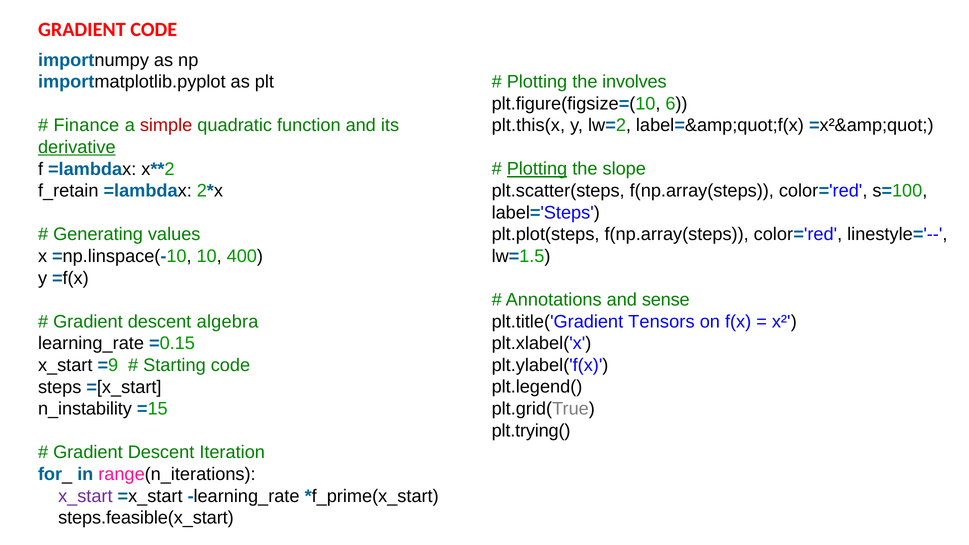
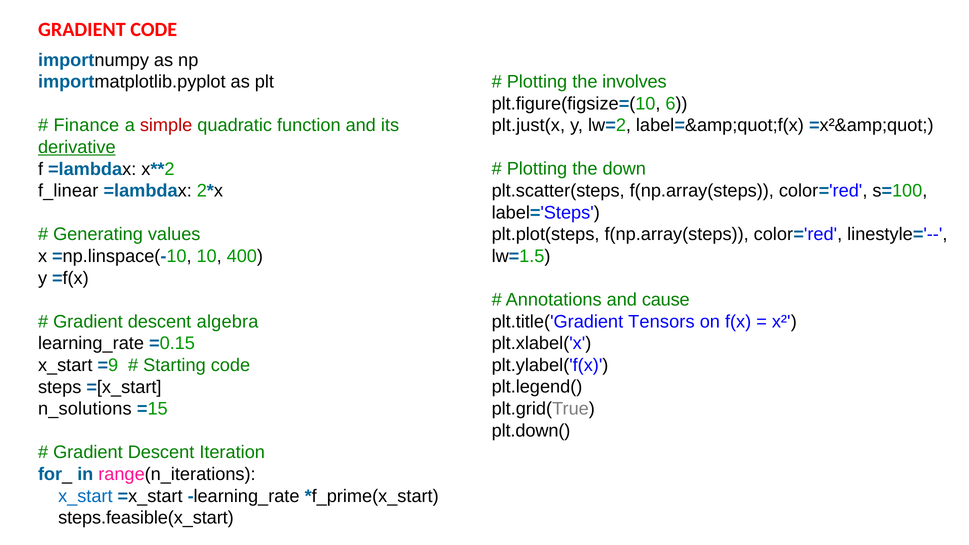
plt.this(x: plt.this(x -> plt.just(x
Plotting at (537, 169) underline: present -> none
slope: slope -> down
f_retain: f_retain -> f_linear
sense: sense -> cause
n_instability: n_instability -> n_solutions
plt.trying(: plt.trying( -> plt.down(
x_start at (85, 496) colour: purple -> blue
